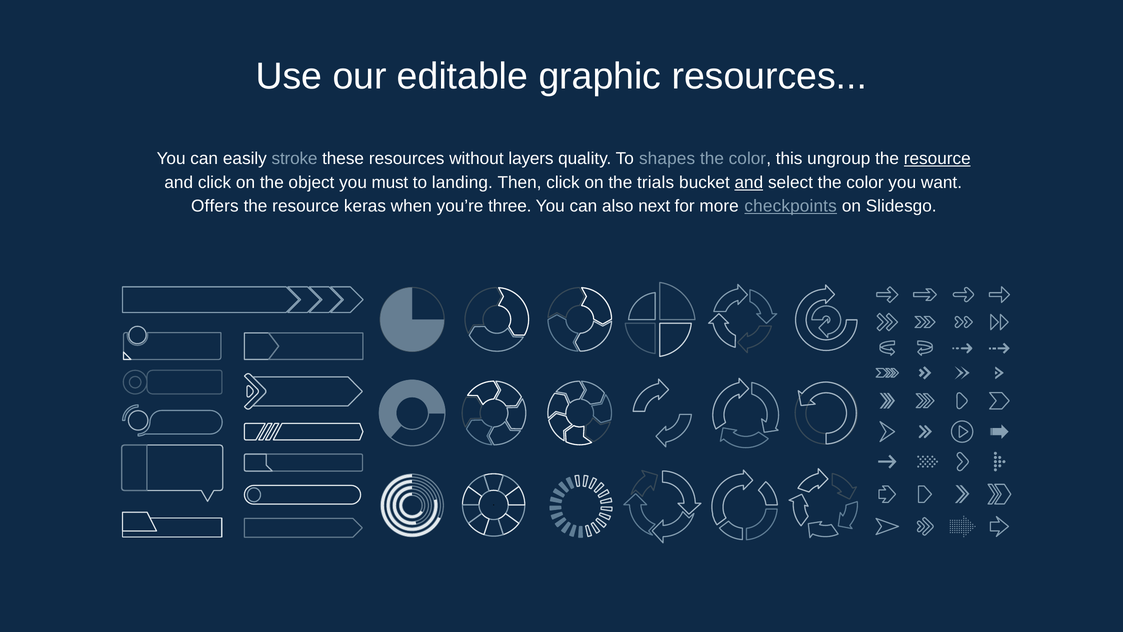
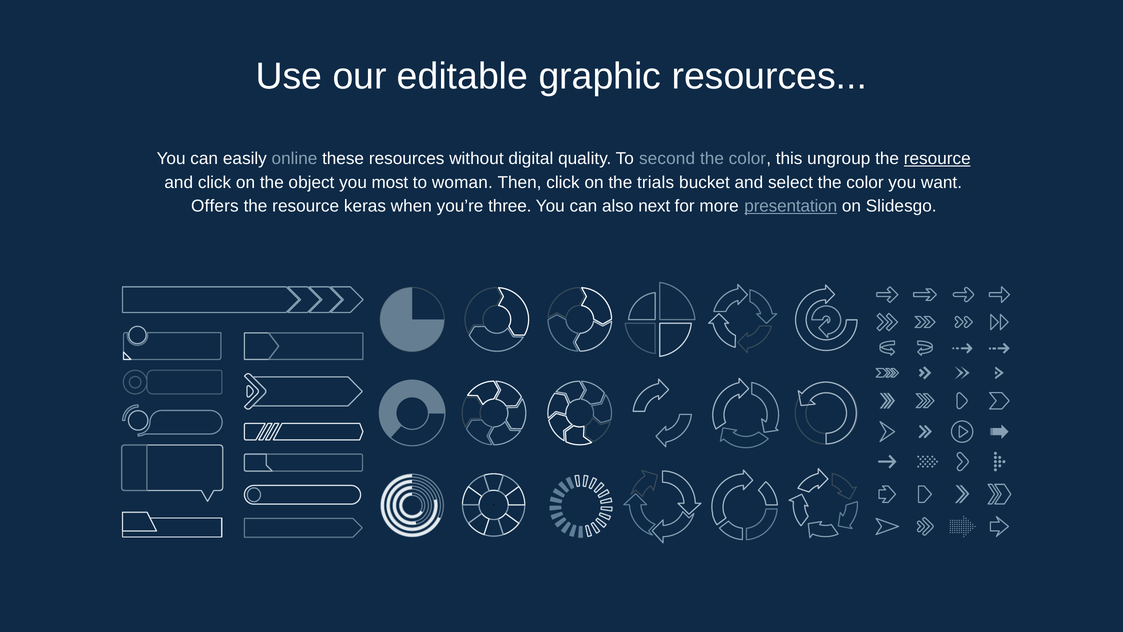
stroke: stroke -> online
layers: layers -> digital
shapes: shapes -> second
must: must -> most
landing: landing -> woman
and at (749, 182) underline: present -> none
checkpoints: checkpoints -> presentation
